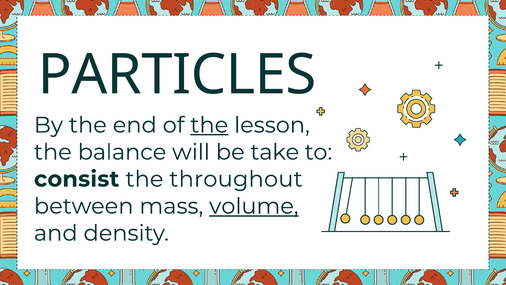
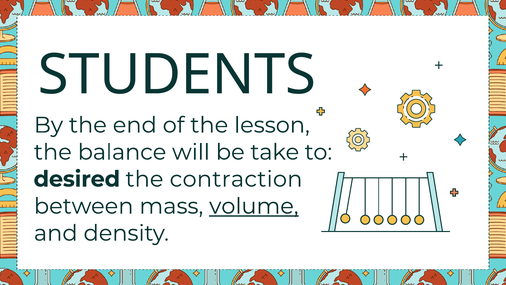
PARTICLES: PARTICLES -> STUDENTS
the at (209, 125) underline: present -> none
consist: consist -> desired
throughout: throughout -> contraction
